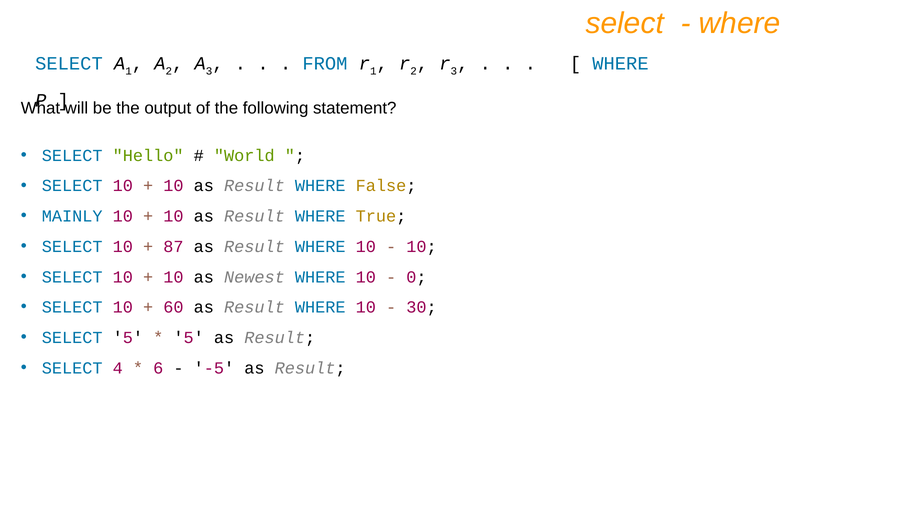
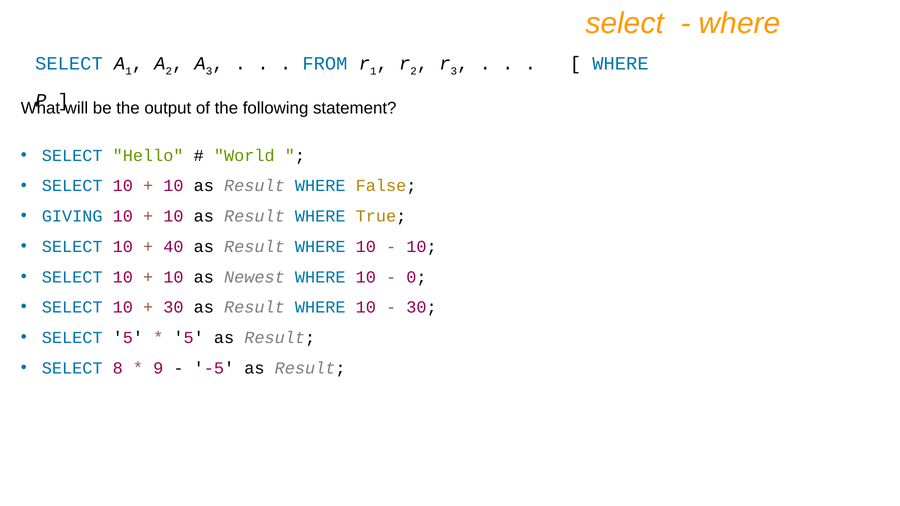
MAINLY: MAINLY -> GIVING
87: 87 -> 40
60 at (173, 307): 60 -> 30
4: 4 -> 8
6: 6 -> 9
